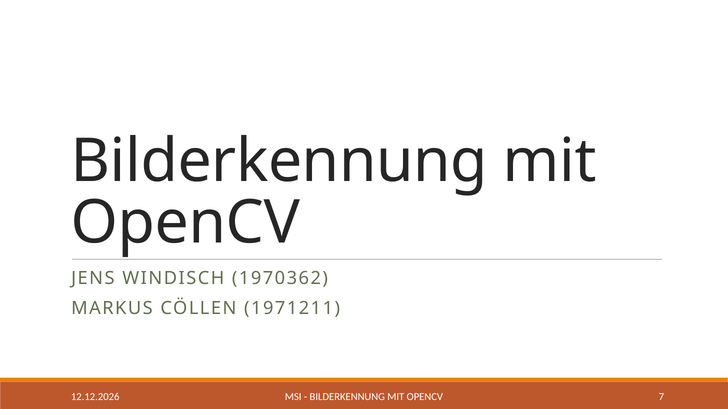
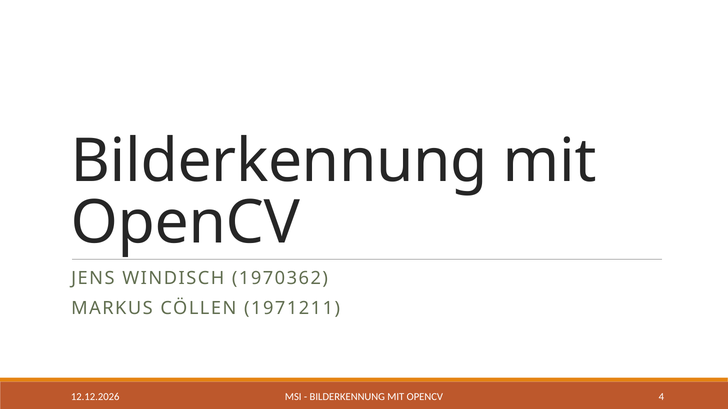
7: 7 -> 4
